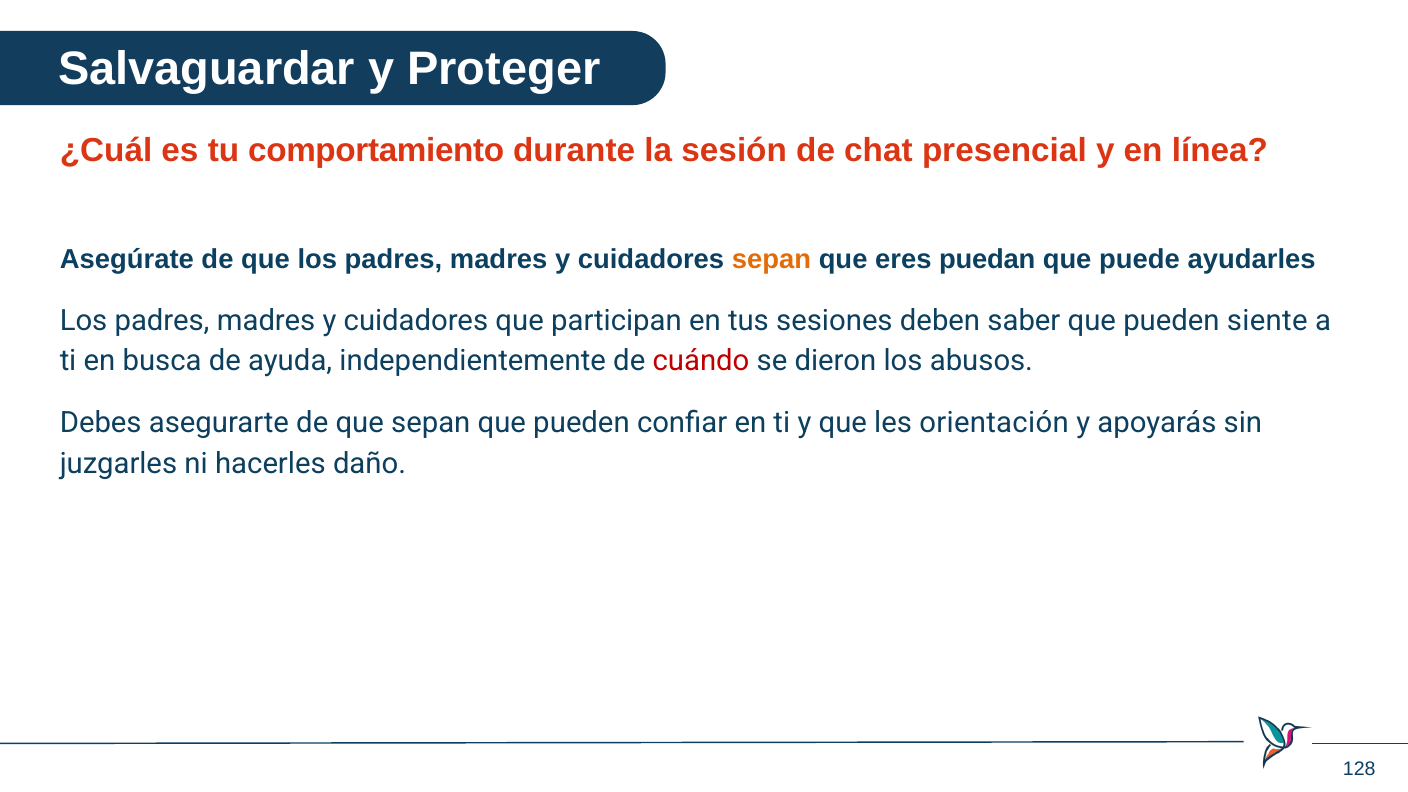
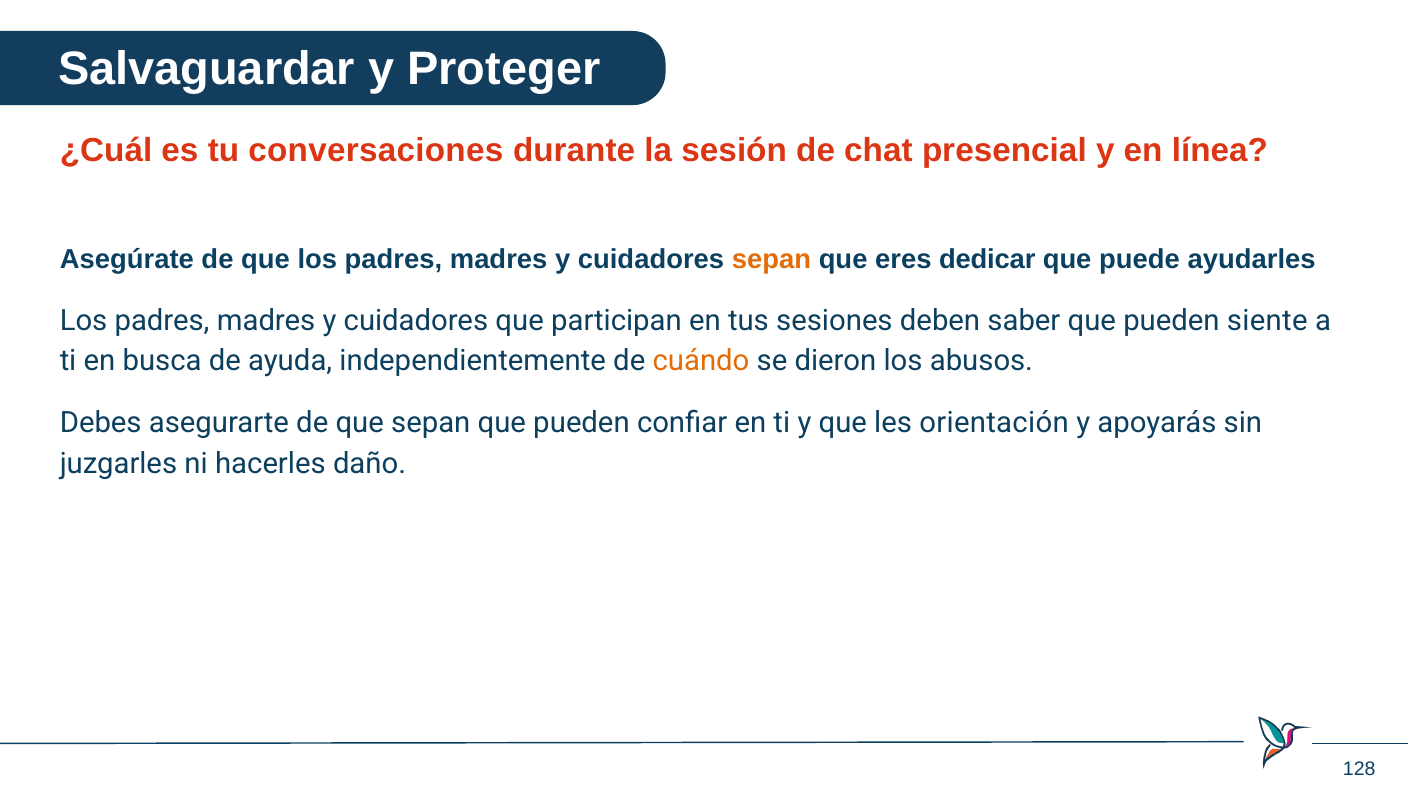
comportamiento: comportamiento -> conversaciones
puedan: puedan -> dedicar
cuándo colour: red -> orange
